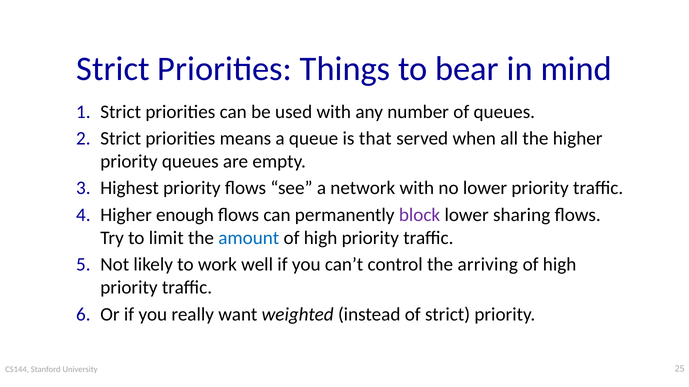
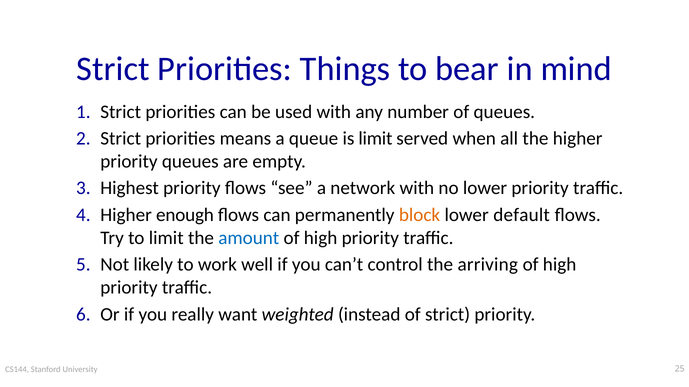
is that: that -> limit
block colour: purple -> orange
sharing: sharing -> default
